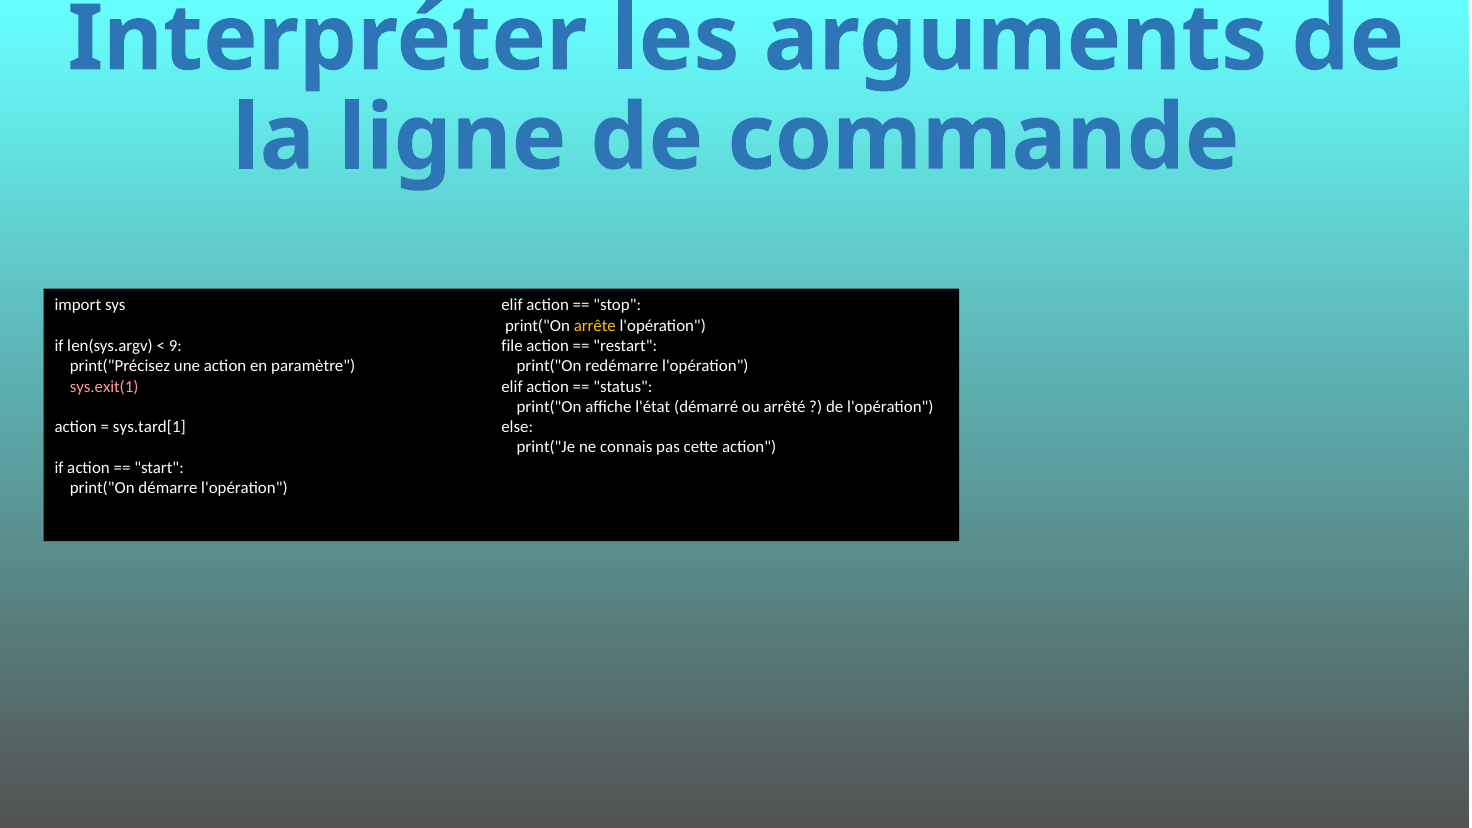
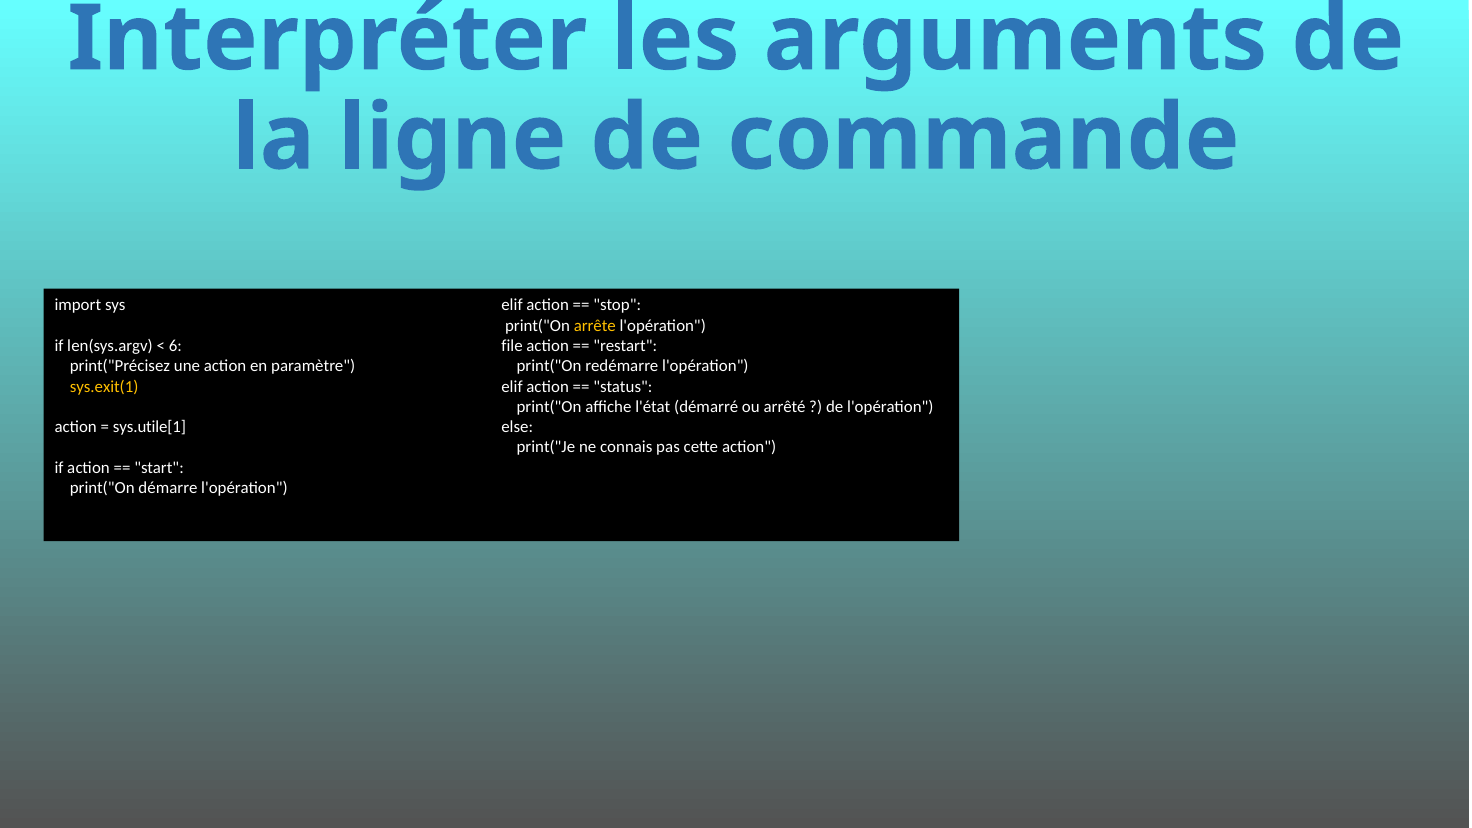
9: 9 -> 6
sys.exit(1 colour: pink -> yellow
sys.tard[1: sys.tard[1 -> sys.utile[1
